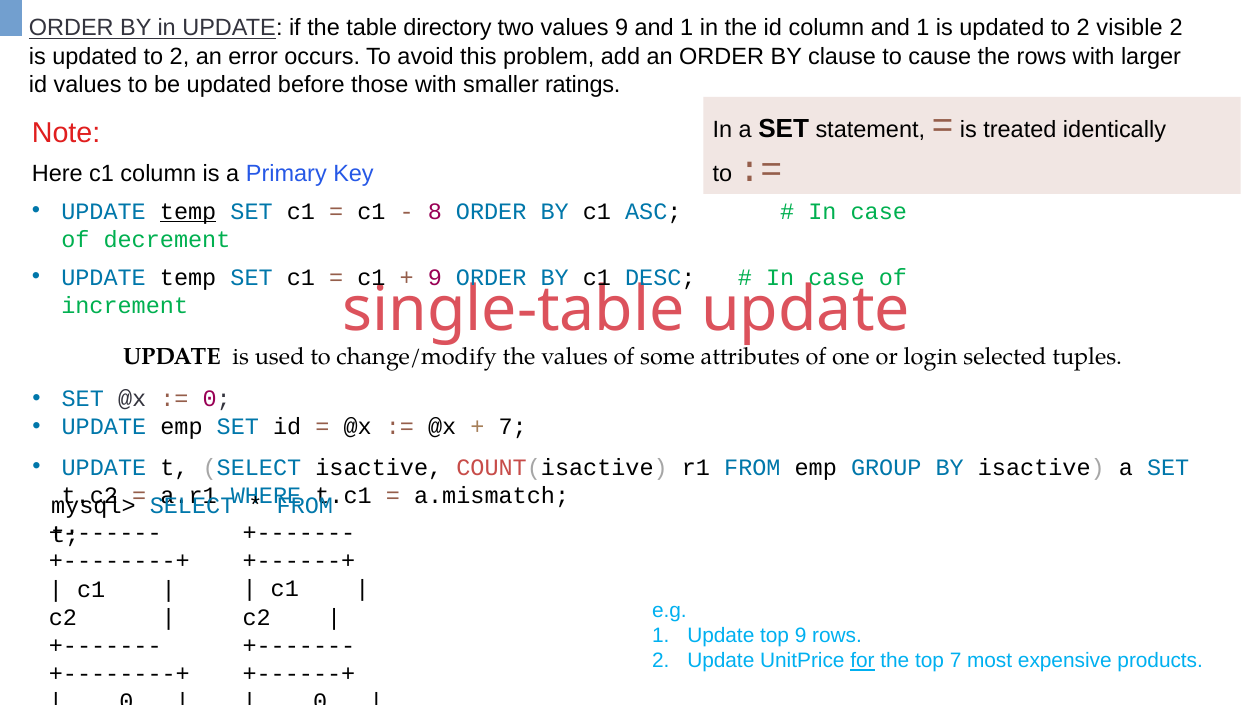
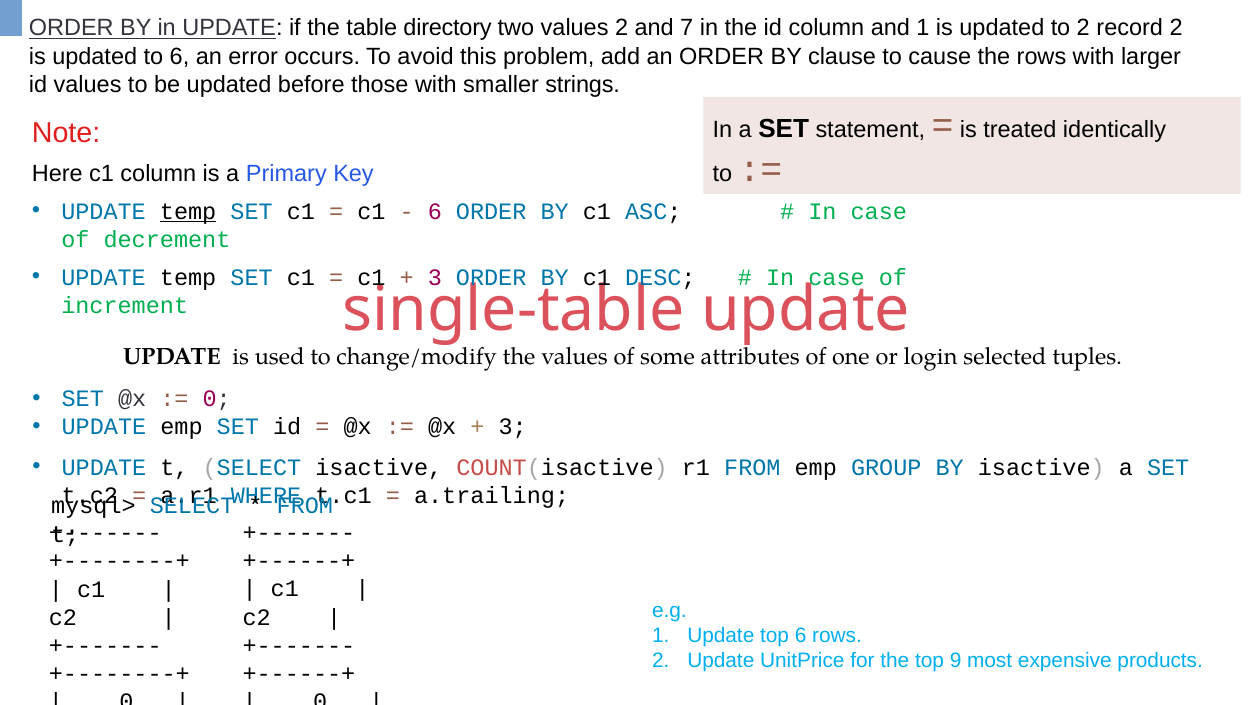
values 9: 9 -> 2
1 at (687, 28): 1 -> 7
visible: visible -> record
2 at (179, 56): 2 -> 6
ratings: ratings -> strings
8 at (435, 211): 8 -> 6
9 at (435, 277): 9 -> 3
7 at (513, 427): 7 -> 3
a.mismatch: a.mismatch -> a.trailing
top 9: 9 -> 6
for underline: present -> none
top 7: 7 -> 9
